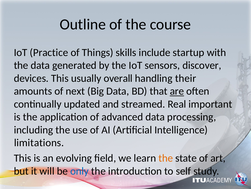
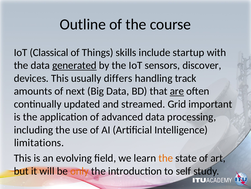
Practice: Practice -> Classical
generated underline: none -> present
overall: overall -> differs
their: their -> track
Real: Real -> Grid
only colour: blue -> orange
